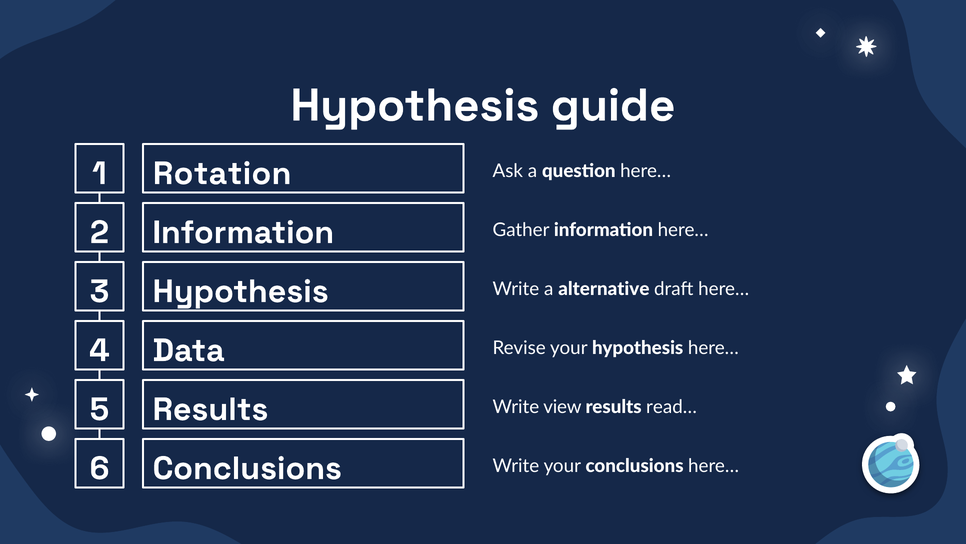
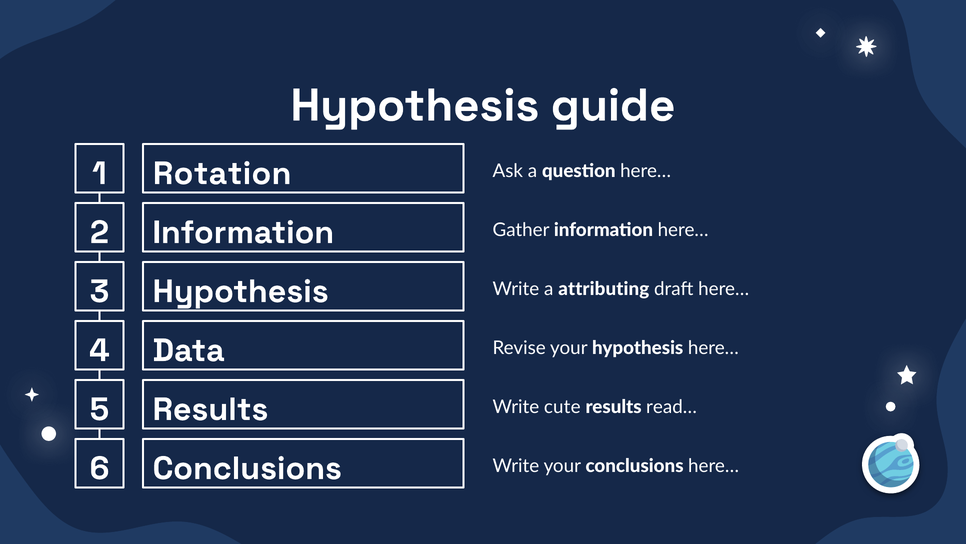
alternative: alternative -> attributing
view: view -> cute
